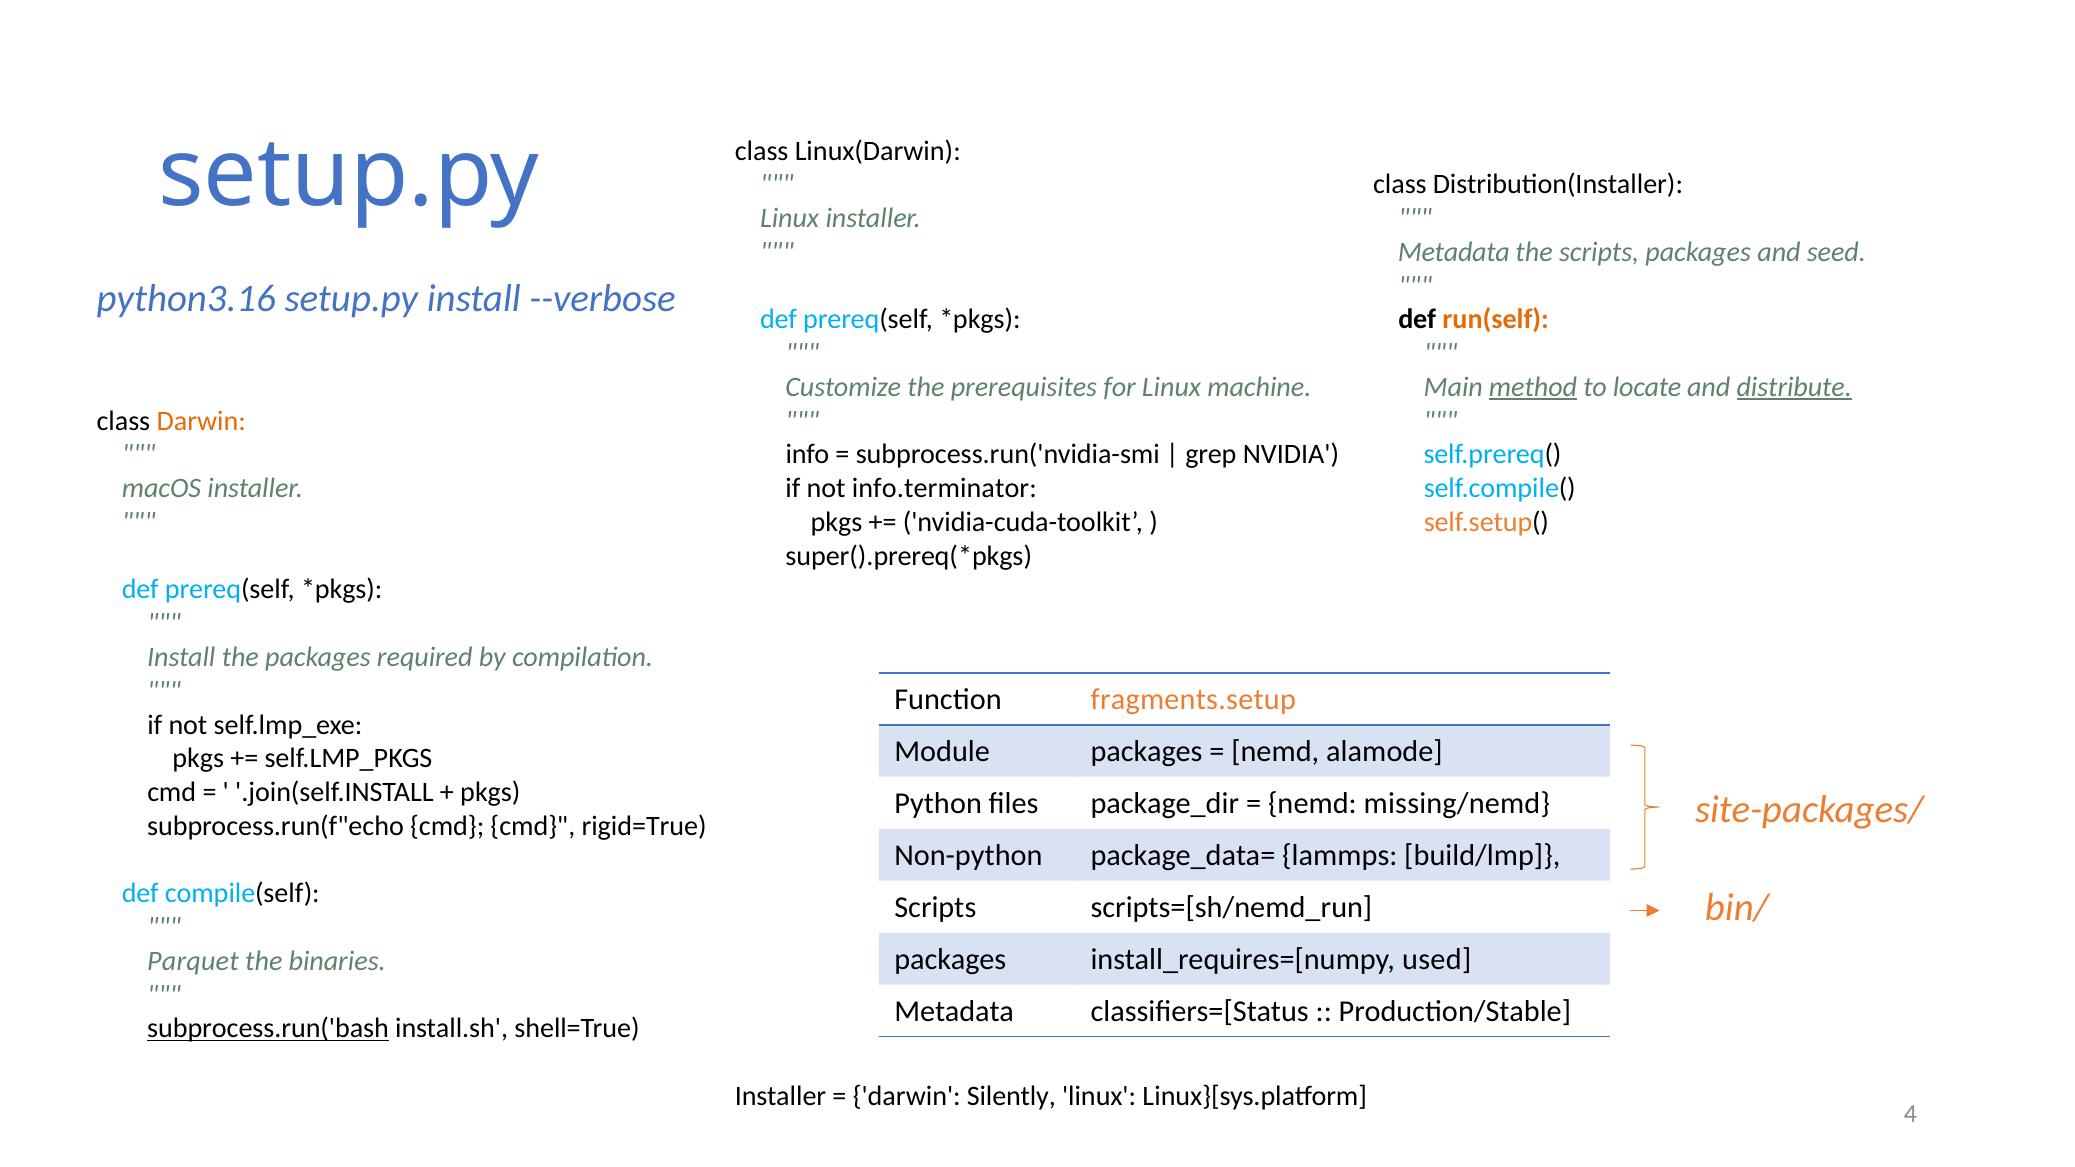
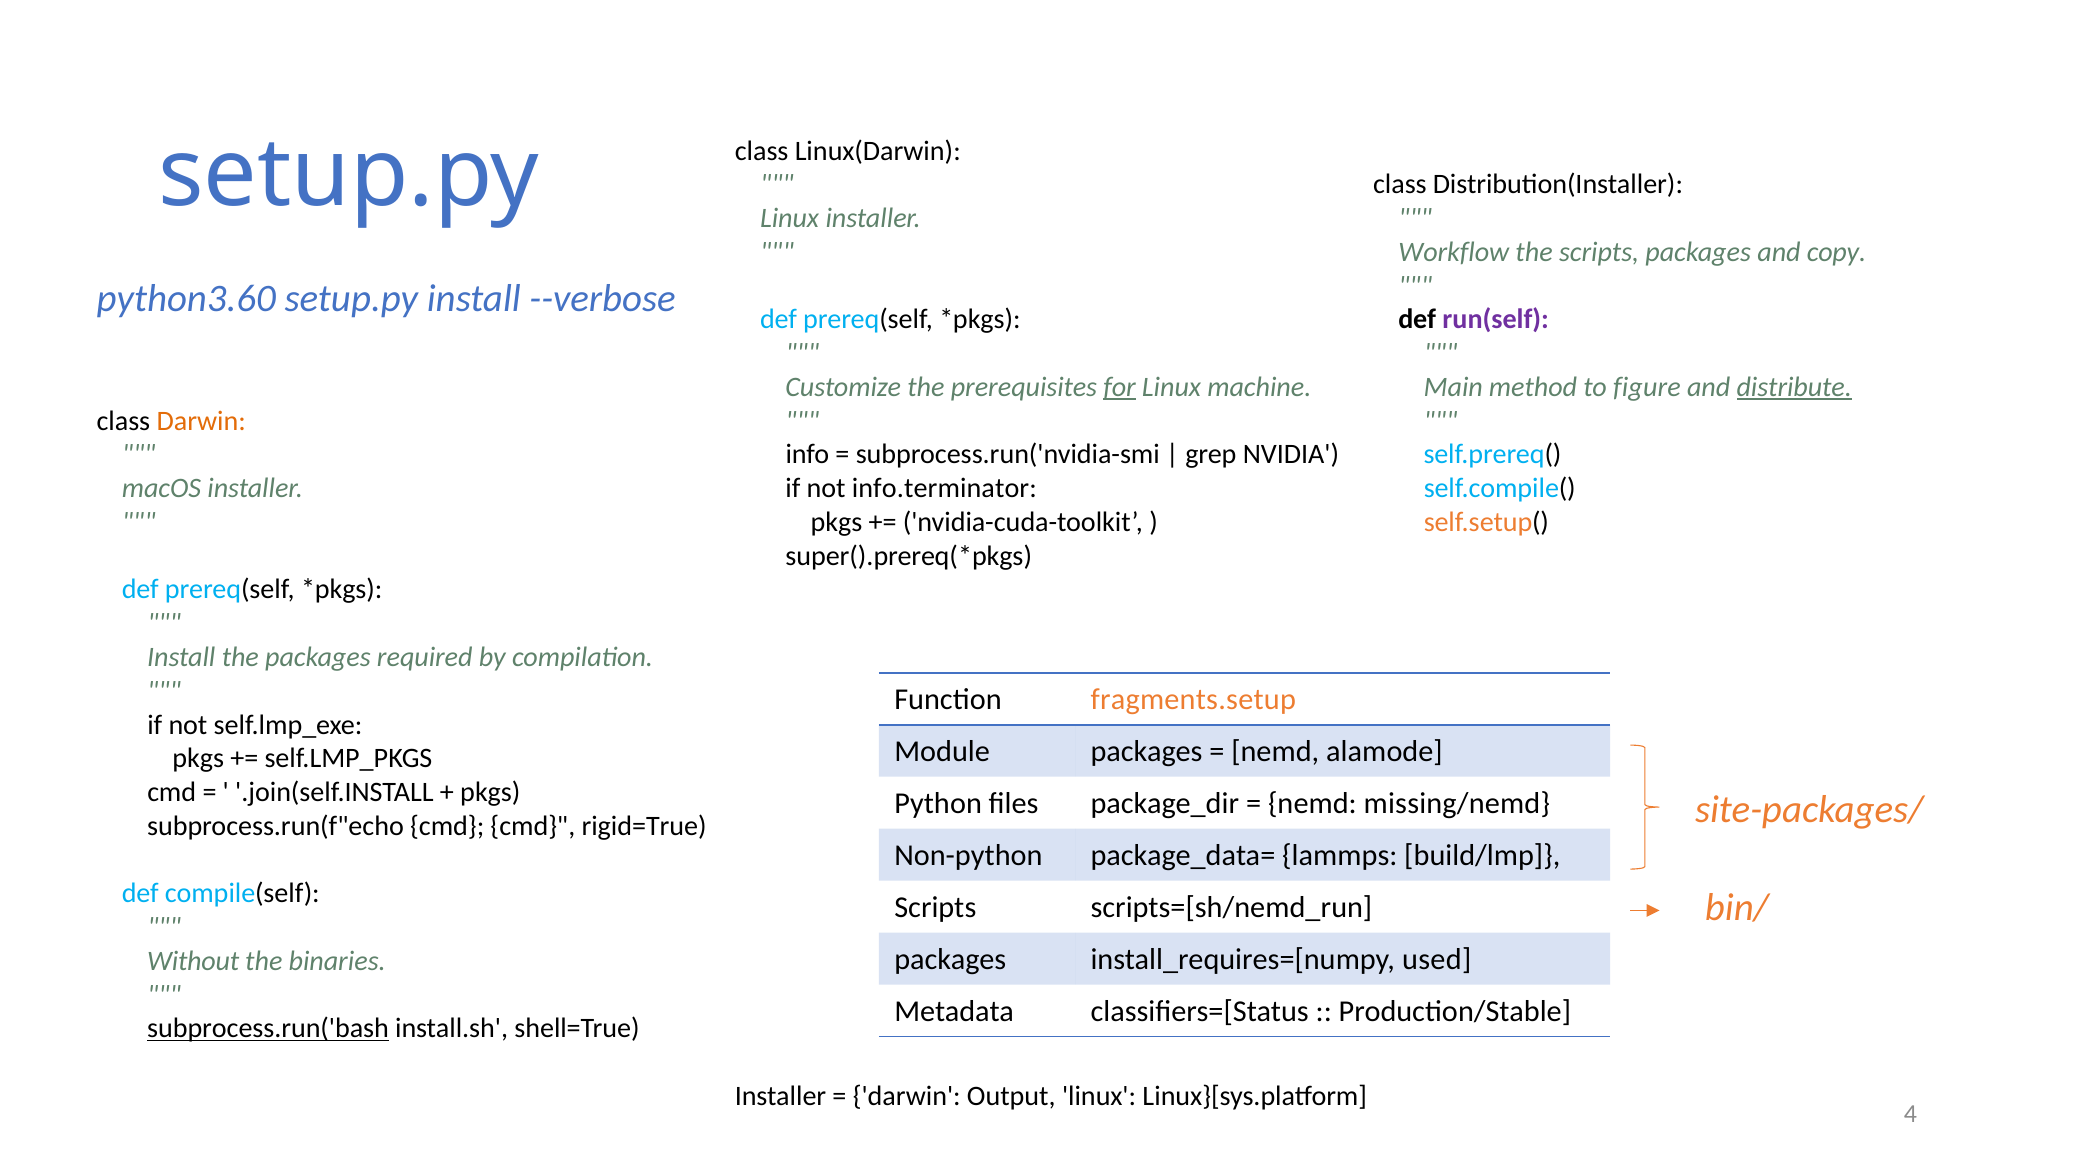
Metadata at (1454, 252): Metadata -> Workflow
seed: seed -> copy
python3.16: python3.16 -> python3.60
run(self colour: orange -> purple
for underline: none -> present
method underline: present -> none
locate: locate -> figure
Parquet: Parquet -> Without
Silently: Silently -> Output
